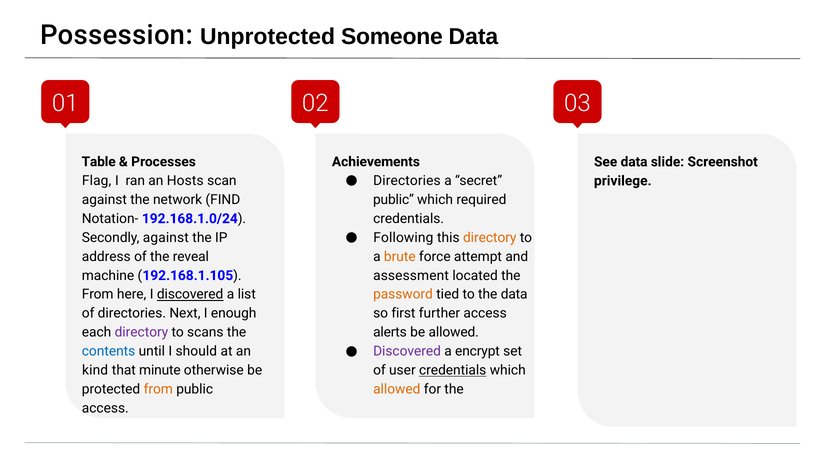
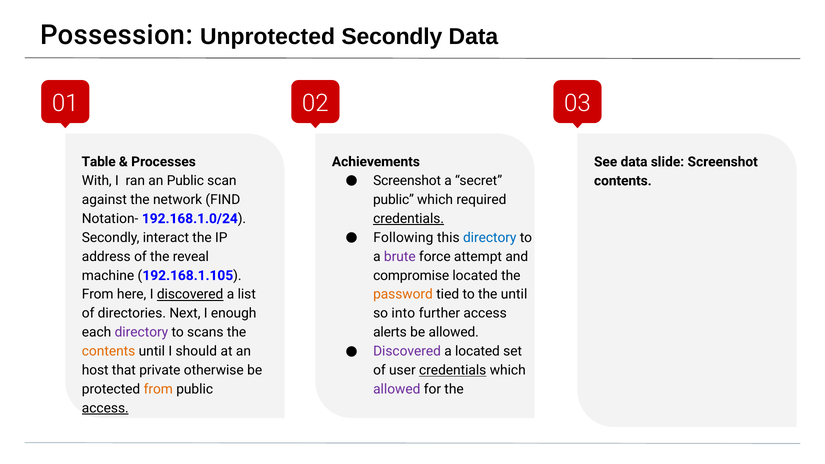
Unprotected Someone: Someone -> Secondly
Directories at (407, 181): Directories -> Screenshot
Flag: Flag -> With
an Hosts: Hosts -> Public
privilege at (623, 181): privilege -> contents
credentials at (409, 219) underline: none -> present
directory at (490, 238) colour: orange -> blue
Secondly against: against -> interact
brute colour: orange -> purple
assessment: assessment -> compromise
the data: data -> until
first: first -> into
a encrypt: encrypt -> located
contents at (109, 351) colour: blue -> orange
kind: kind -> host
minute: minute -> private
allowed at (397, 389) colour: orange -> purple
access at (105, 408) underline: none -> present
